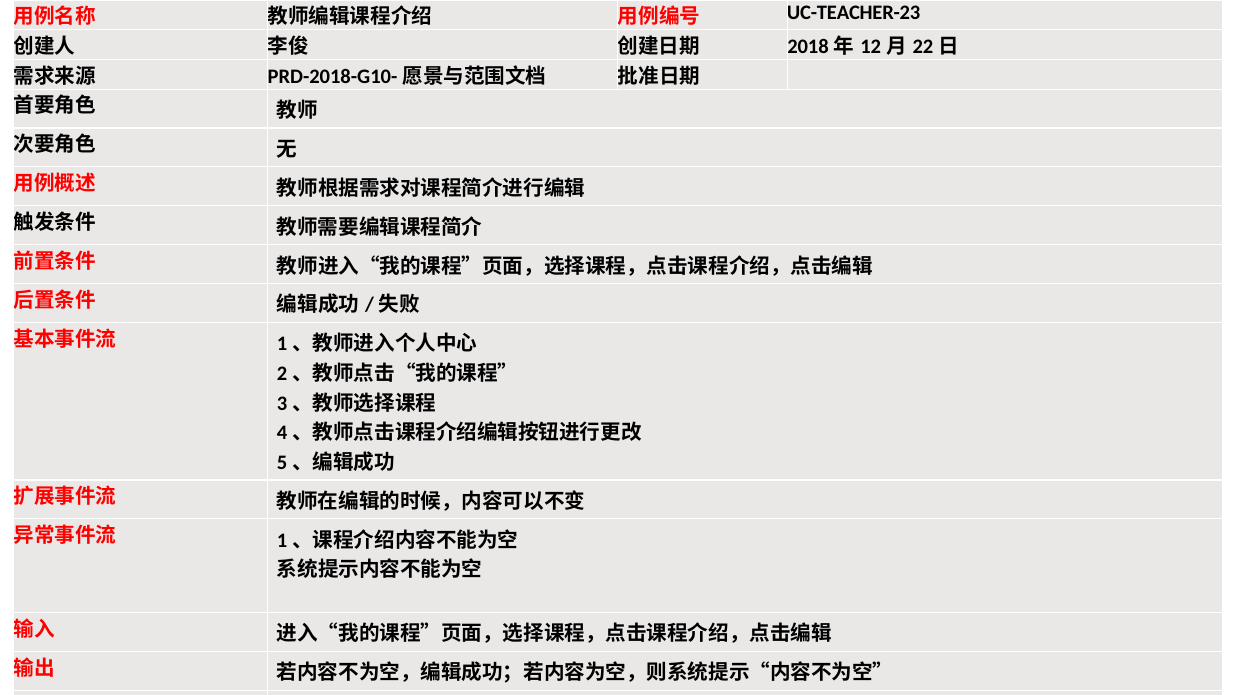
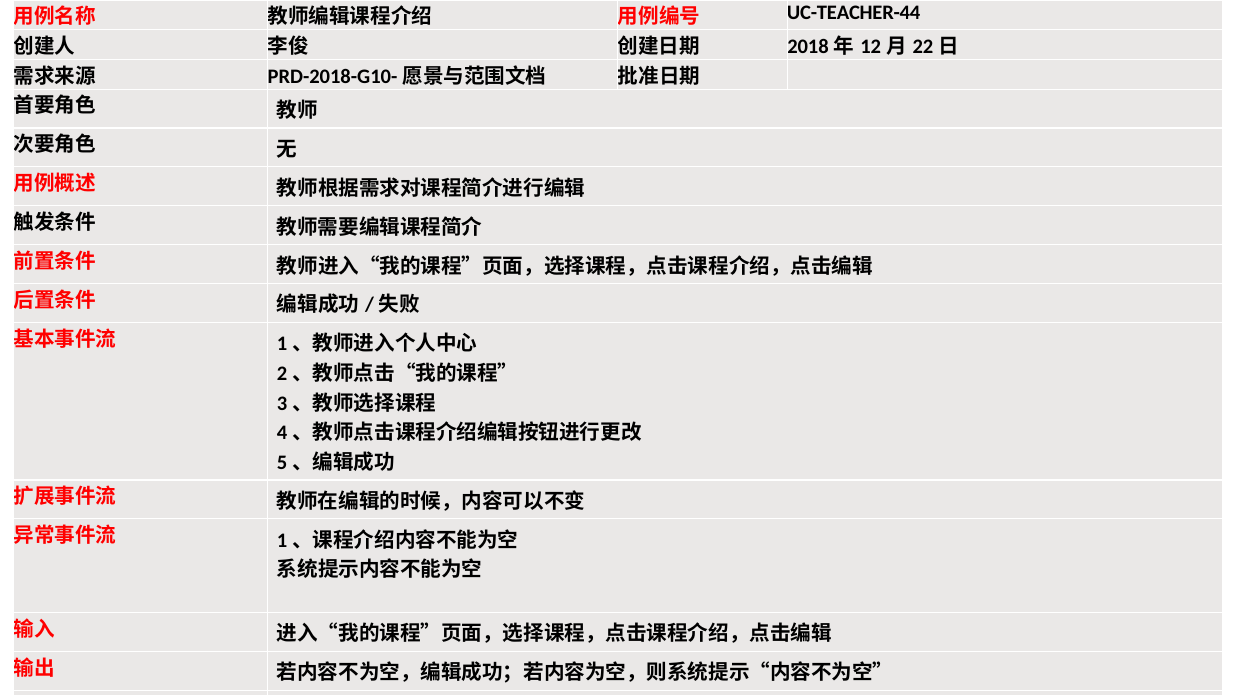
UC-TEACHER-23: UC-TEACHER-23 -> UC-TEACHER-44
